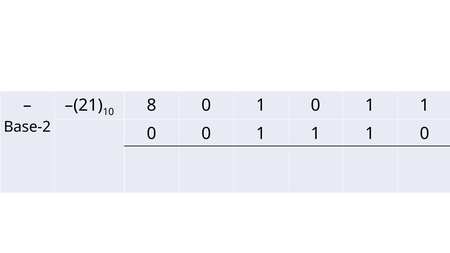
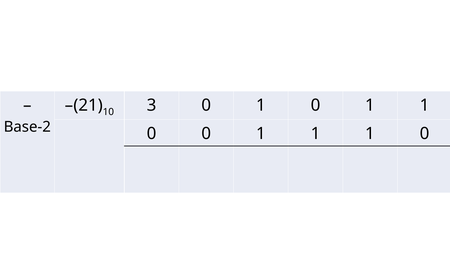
8: 8 -> 3
